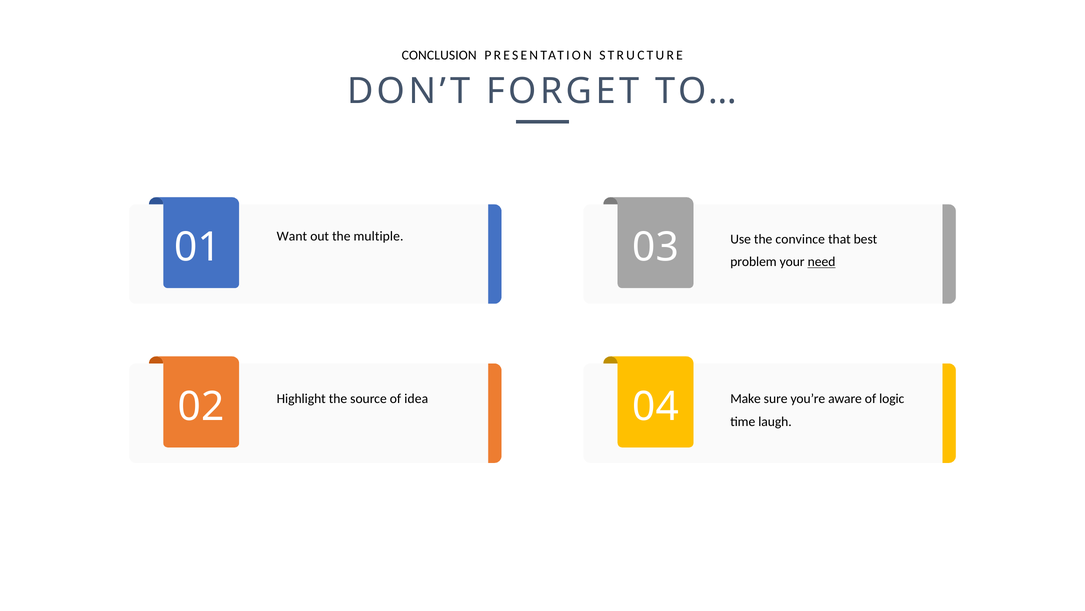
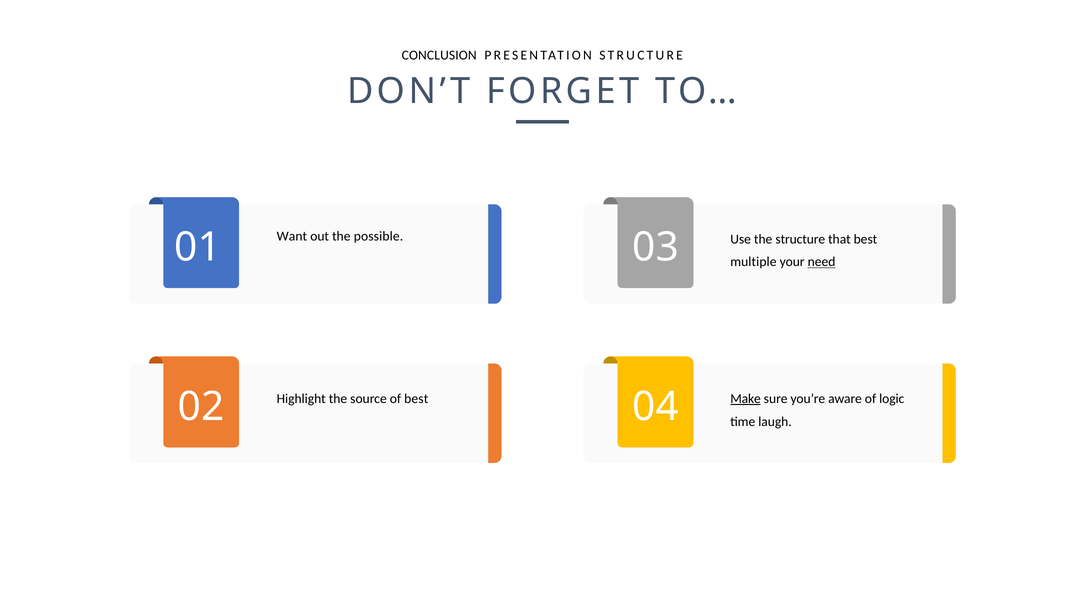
multiple: multiple -> possible
the convince: convince -> structure
problem: problem -> multiple
of idea: idea -> best
Make underline: none -> present
